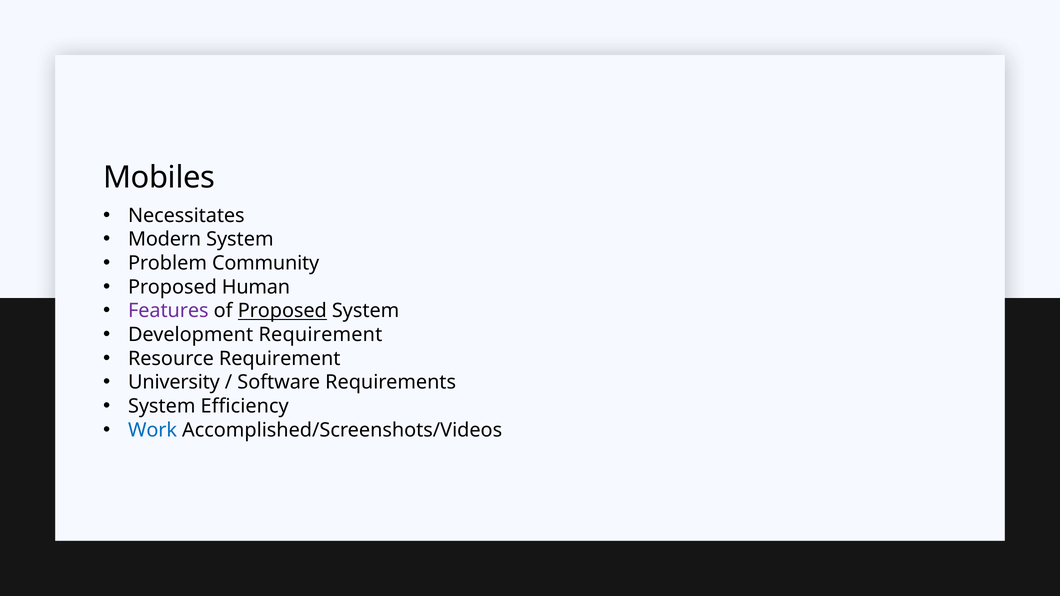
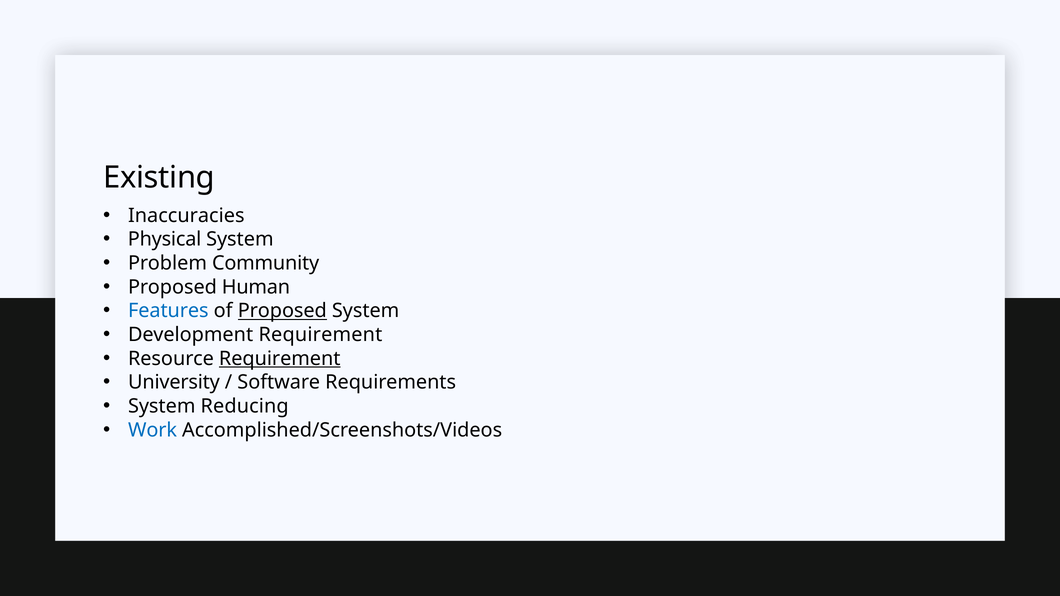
Mobiles: Mobiles -> Existing
Necessitates: Necessitates -> Inaccuracies
Modern: Modern -> Physical
Features colour: purple -> blue
Requirement at (280, 359) underline: none -> present
Efficiency: Efficiency -> Reducing
